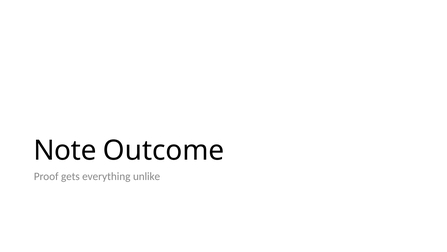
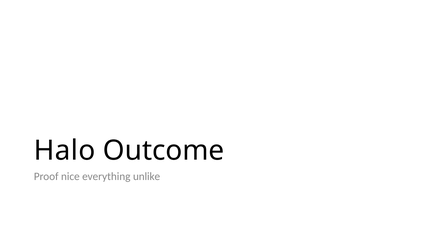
Note: Note -> Halo
gets: gets -> nice
